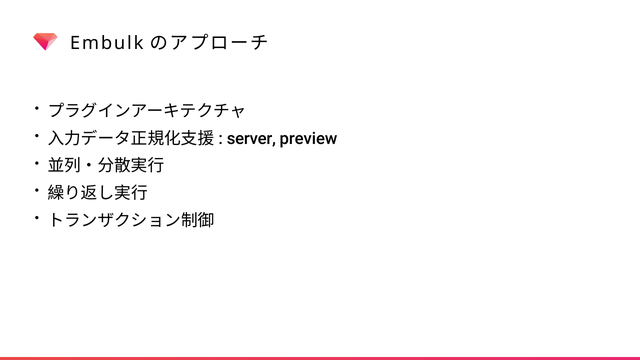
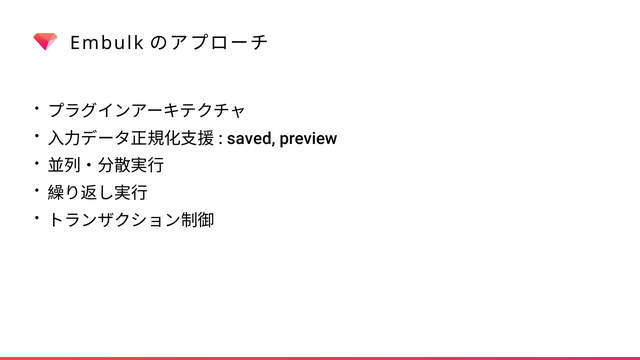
server: server -> saved
